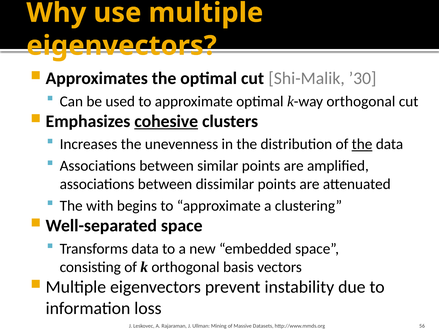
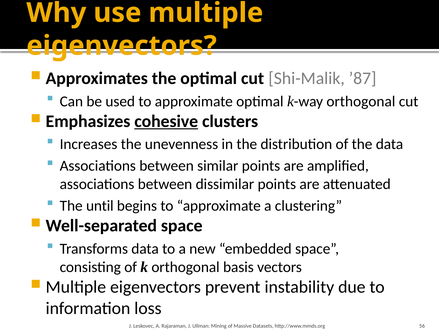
’30: ’30 -> ’87
the at (362, 144) underline: present -> none
with: with -> until
